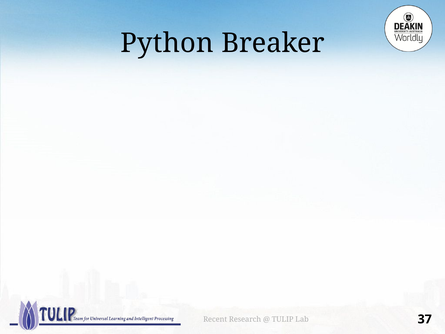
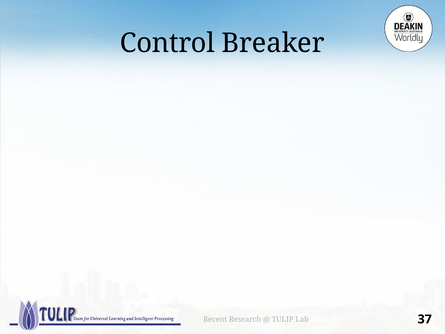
Python: Python -> Control
